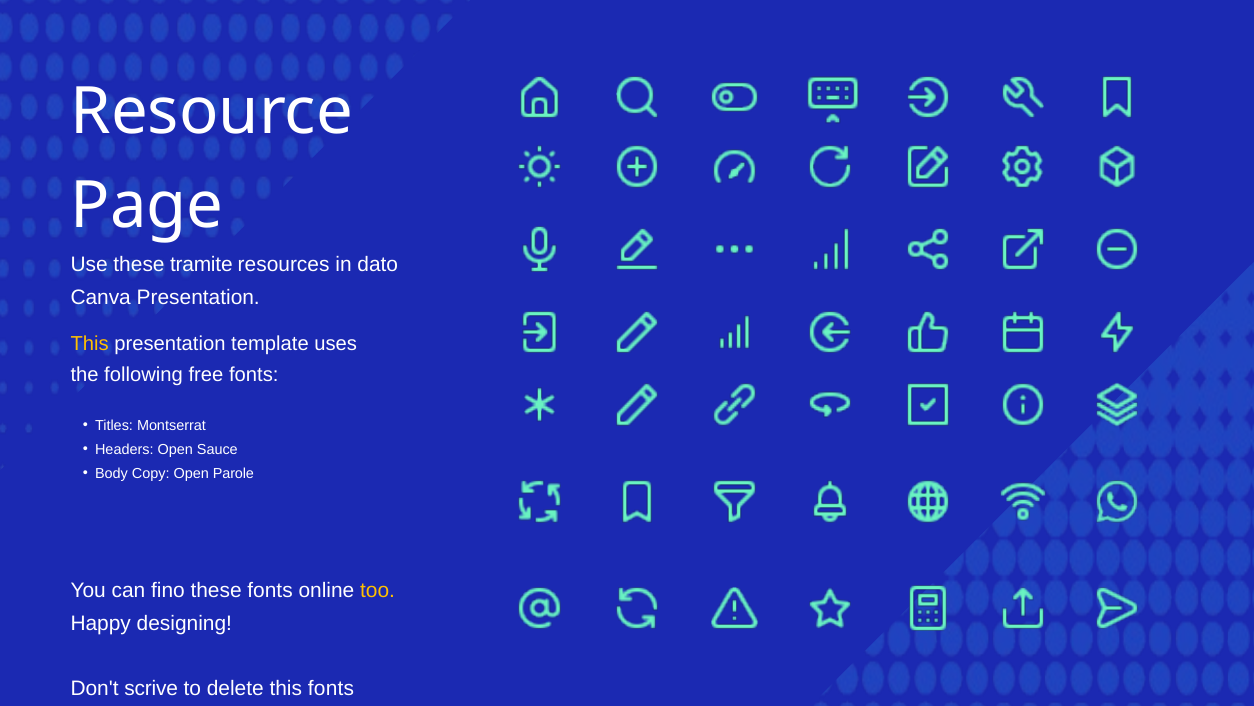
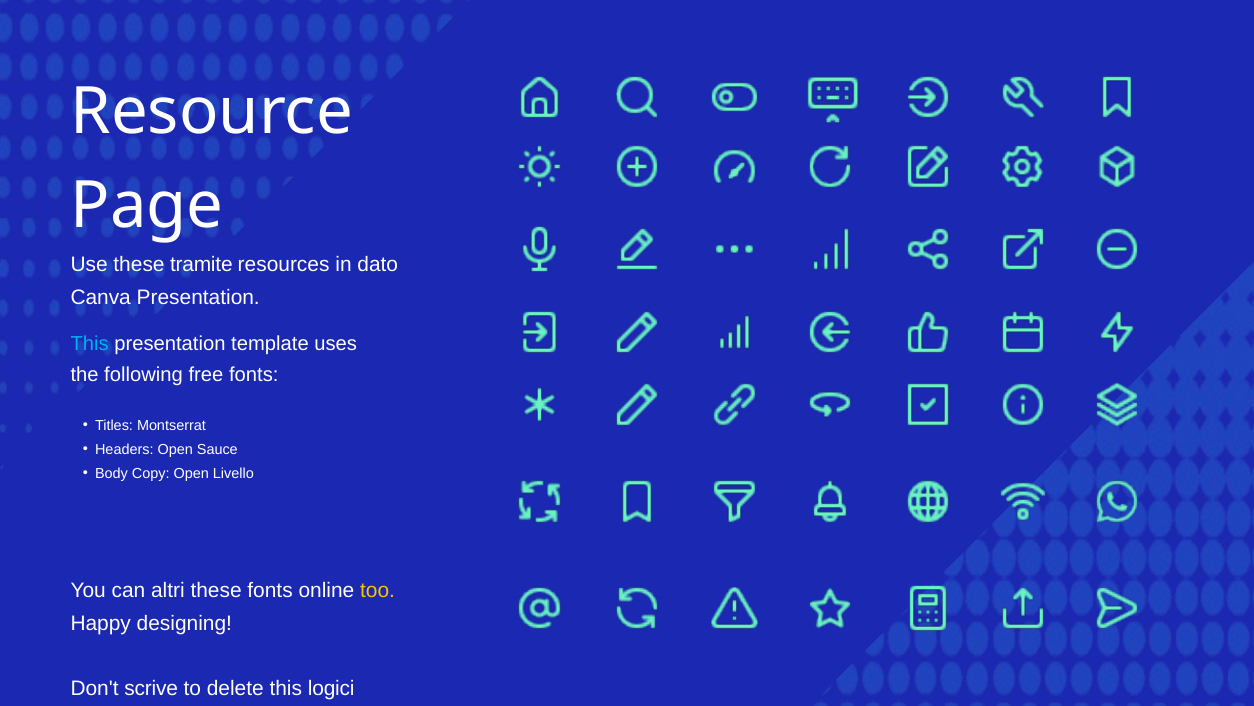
This at (90, 343) colour: yellow -> light blue
Parole: Parole -> Livello
fino: fino -> altri
this fonts: fonts -> logici
